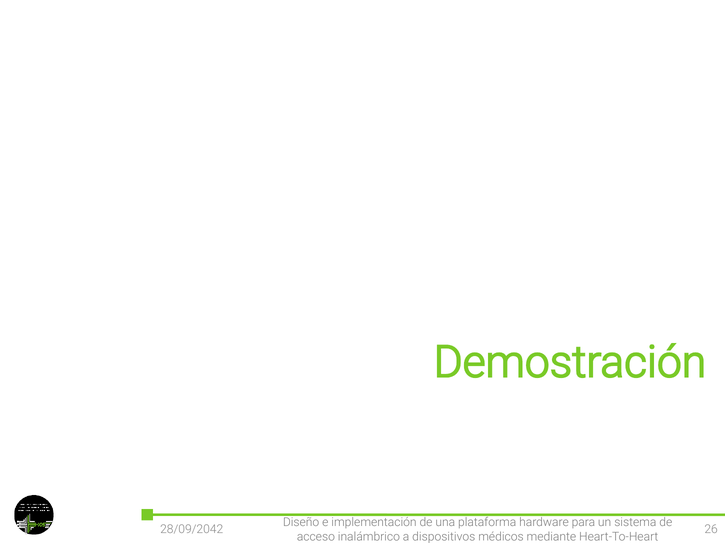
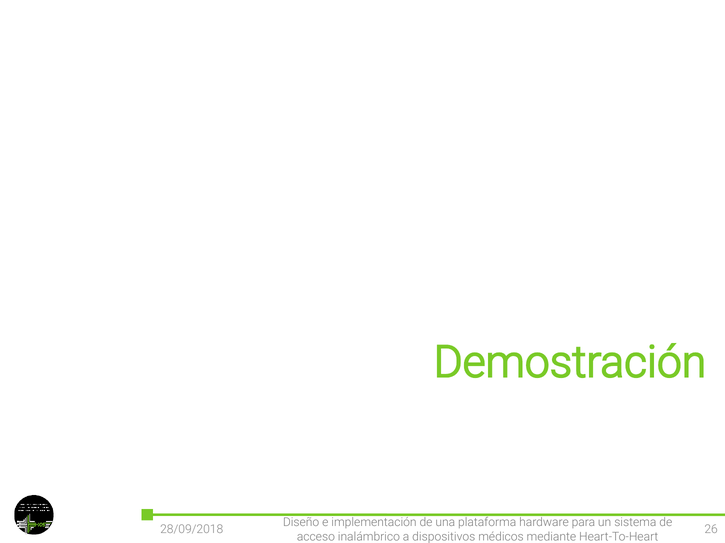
28/09/2042: 28/09/2042 -> 28/09/2018
